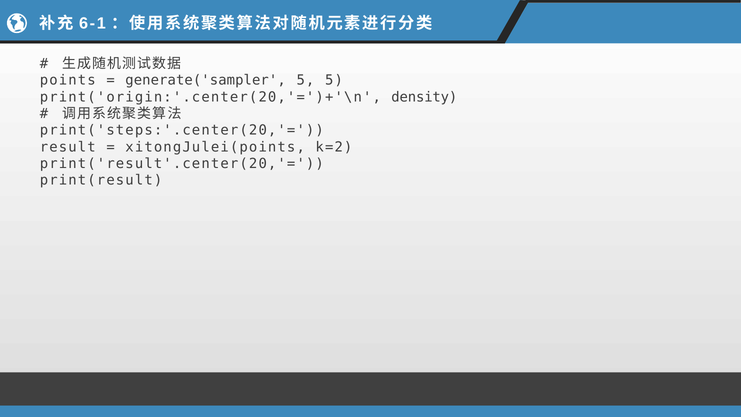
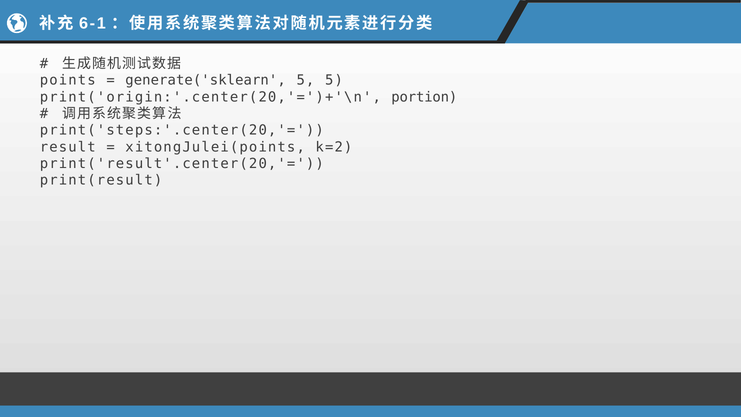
generate('sampler: generate('sampler -> generate('sklearn
density: density -> portion
